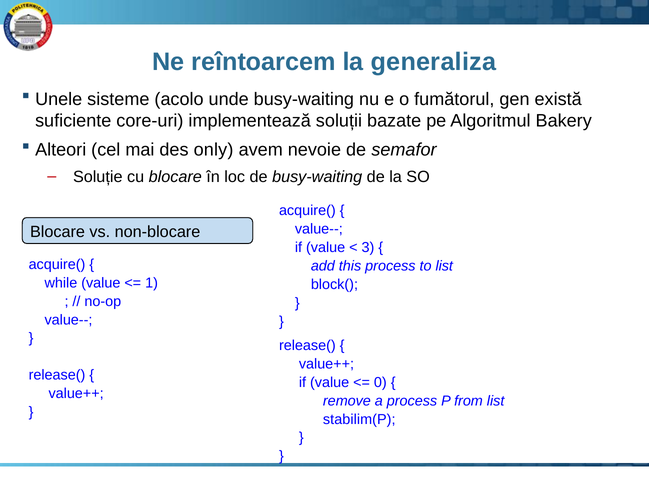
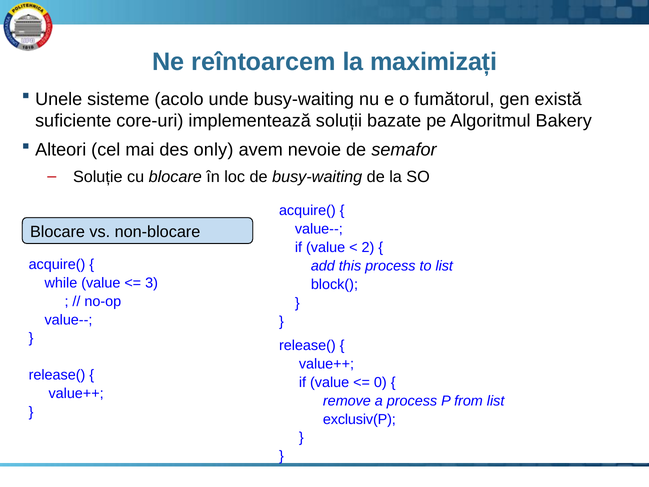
generaliza: generaliza -> maximizați
3: 3 -> 2
1: 1 -> 3
stabilim(P: stabilim(P -> exclusiv(P
